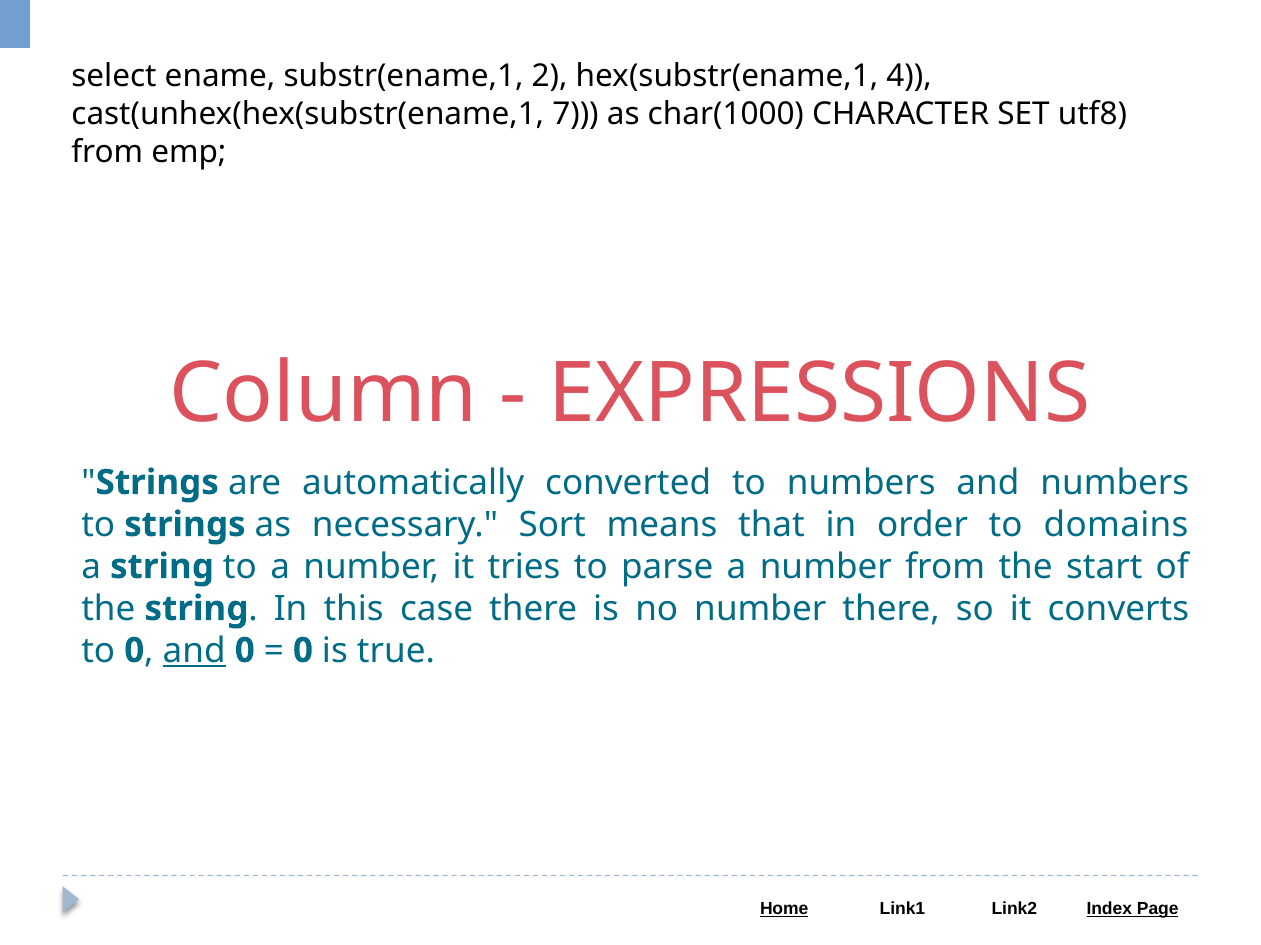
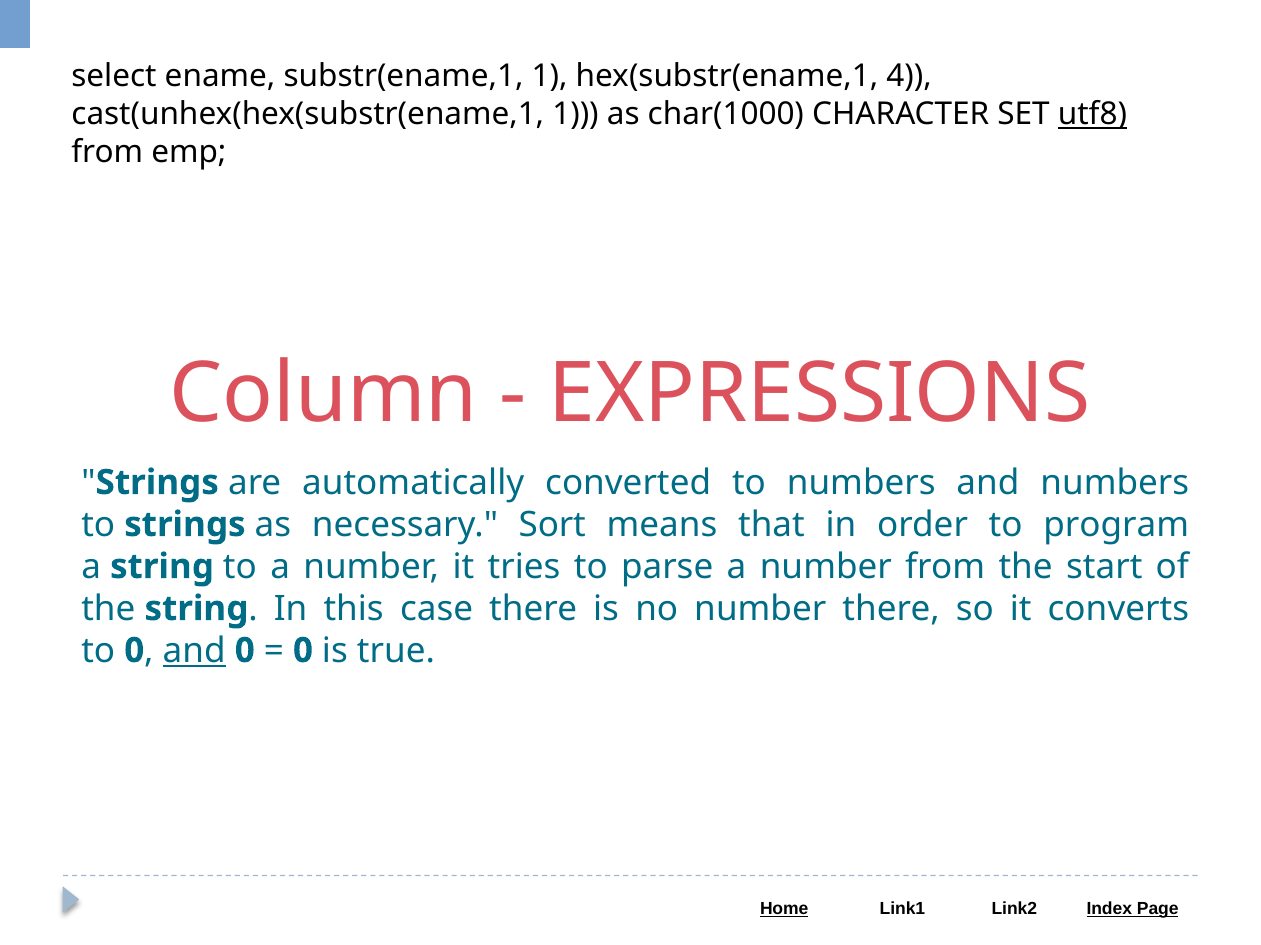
substr(ename,1 2: 2 -> 1
cast(unhex(hex(substr(ename,1 7: 7 -> 1
utf8 underline: none -> present
domains: domains -> program
